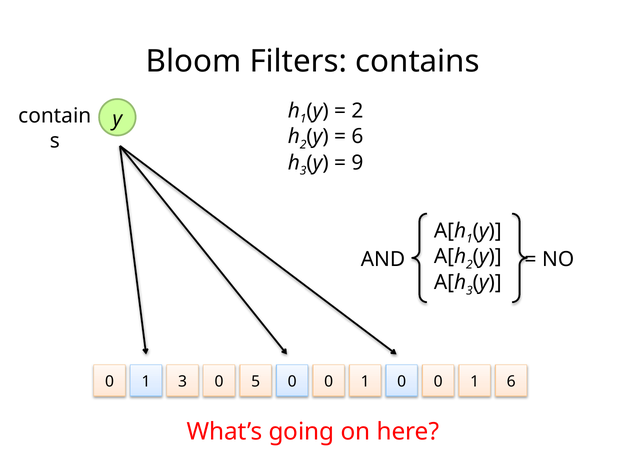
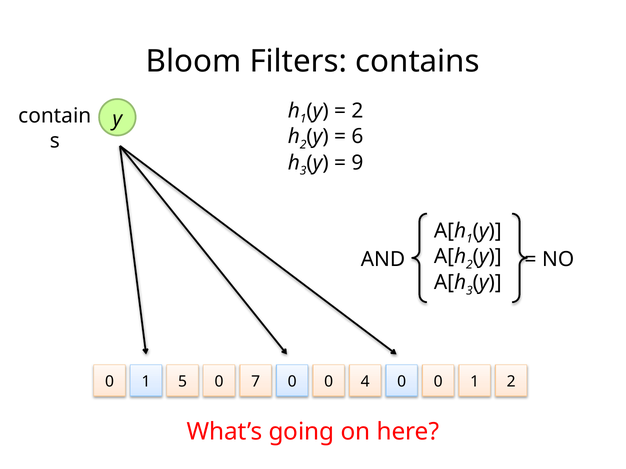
1 3: 3 -> 5
5: 5 -> 7
1 at (365, 382): 1 -> 4
1 6: 6 -> 2
